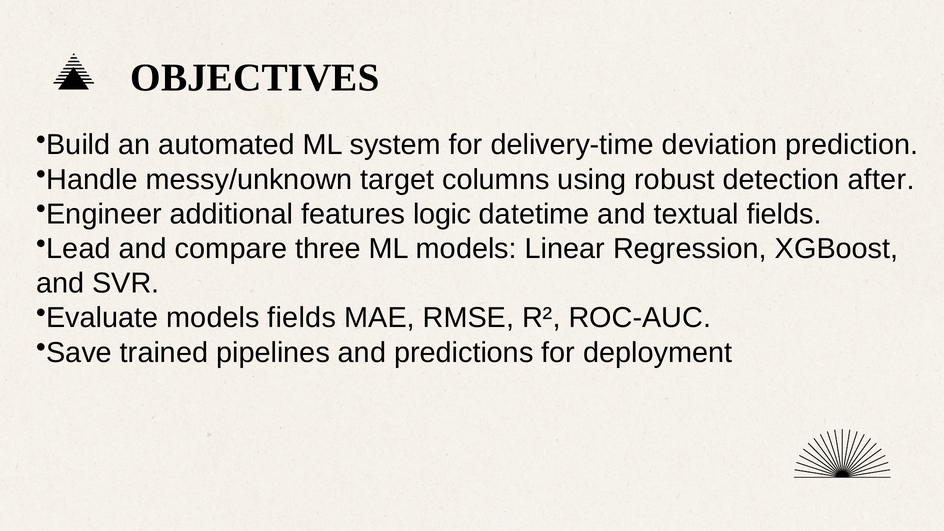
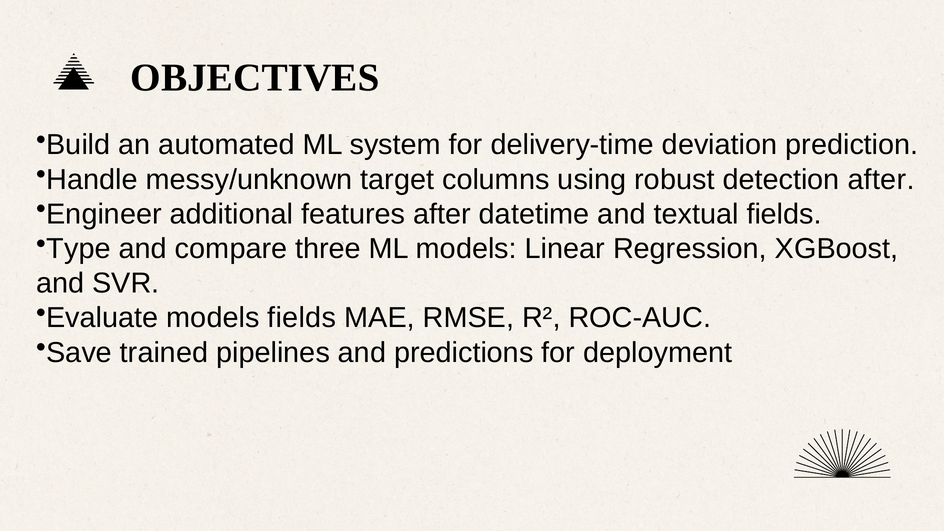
features logic: logic -> after
Lead: Lead -> Type
